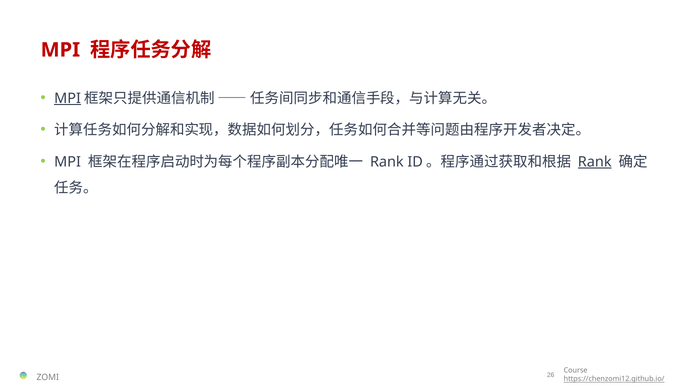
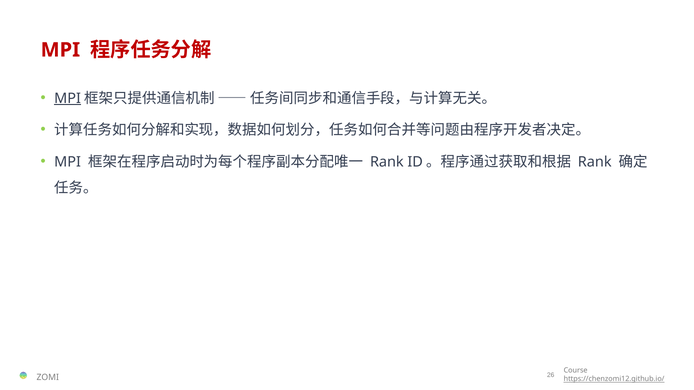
Rank at (595, 162) underline: present -> none
